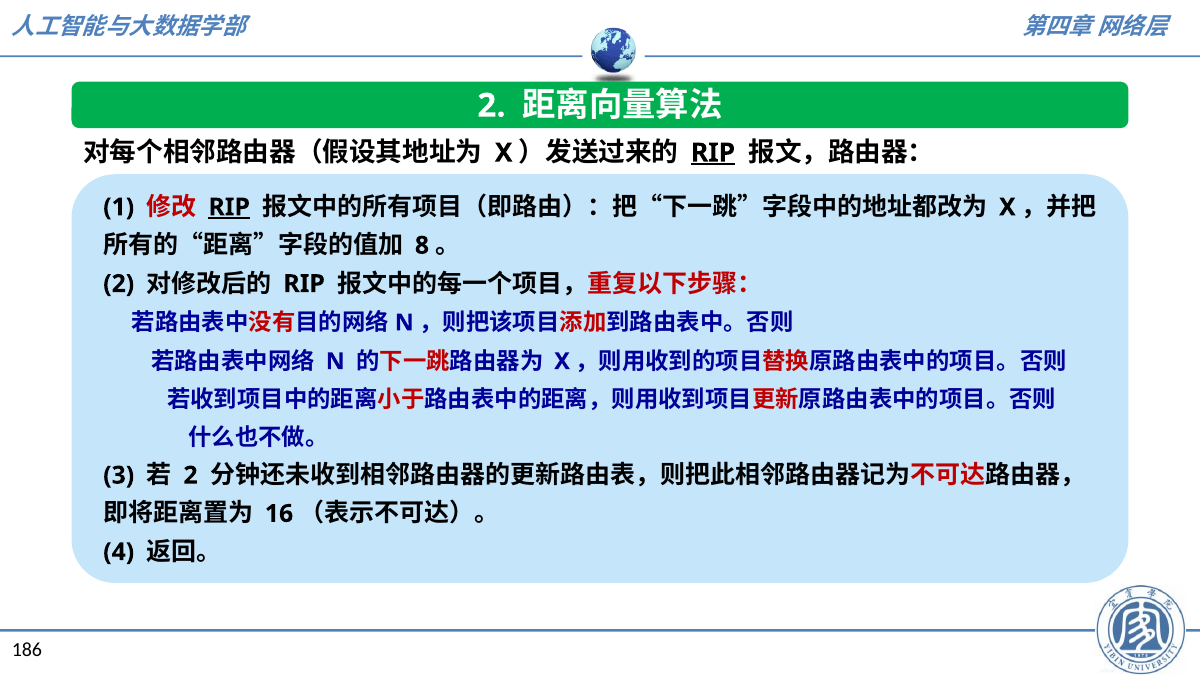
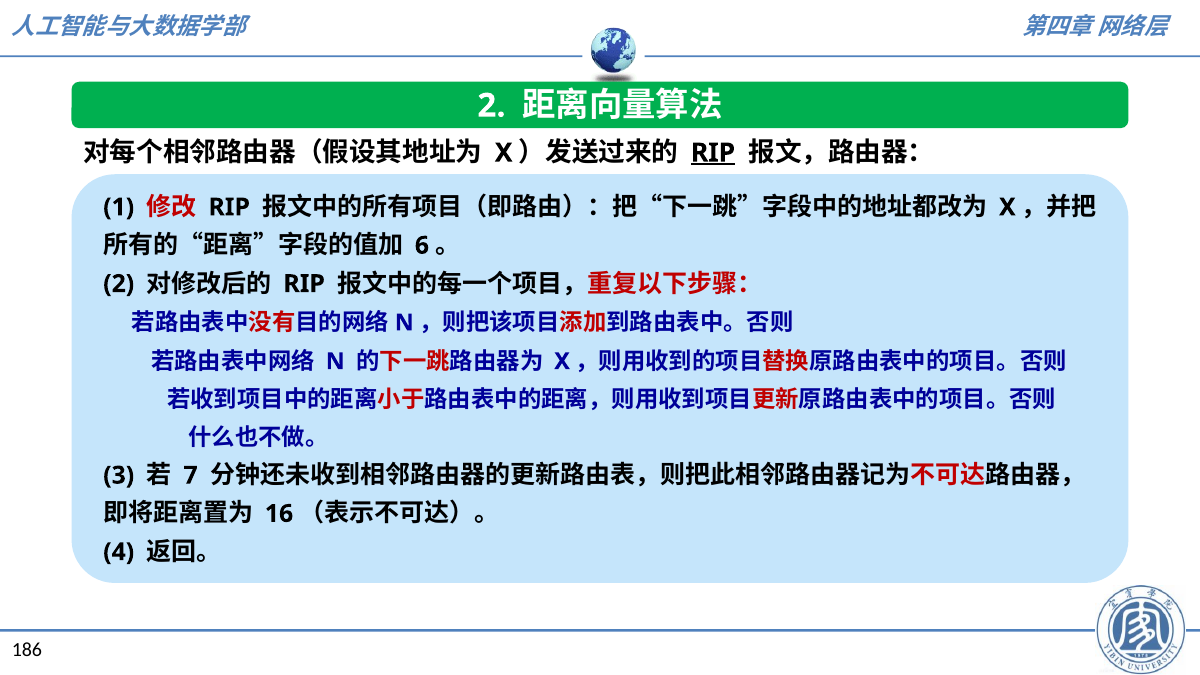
RIP at (229, 207) underline: present -> none
8: 8 -> 6
2 at (191, 475): 2 -> 7
